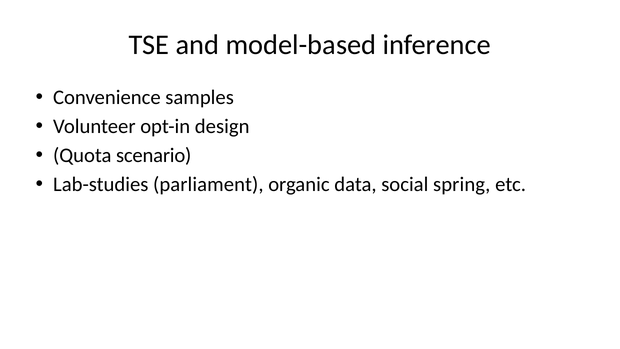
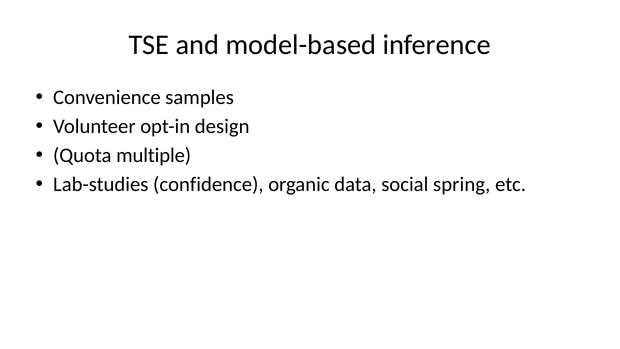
scenario: scenario -> multiple
parliament: parliament -> confidence
